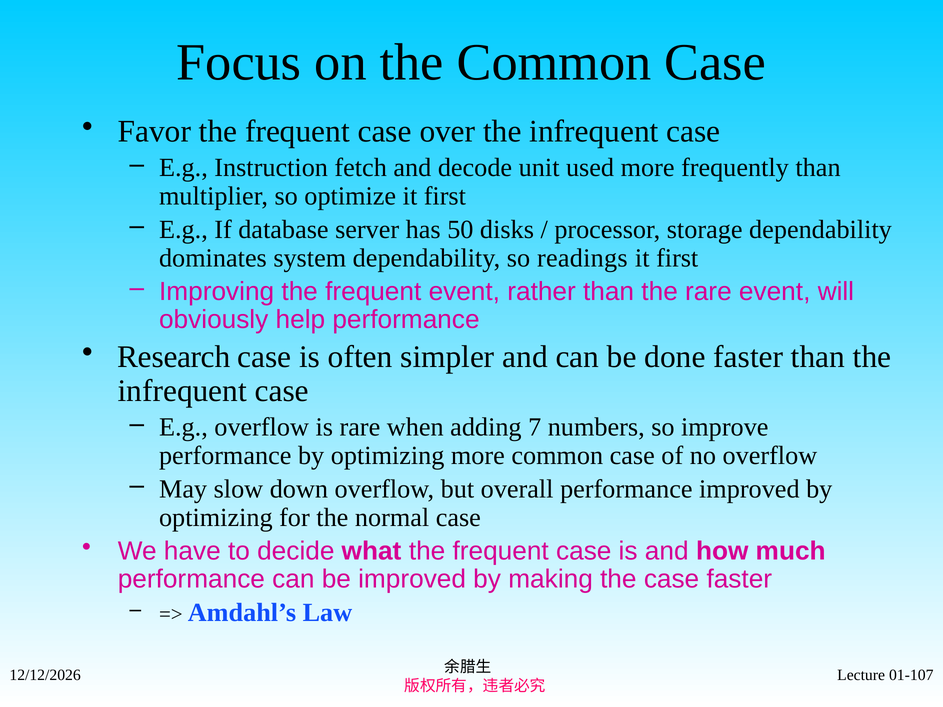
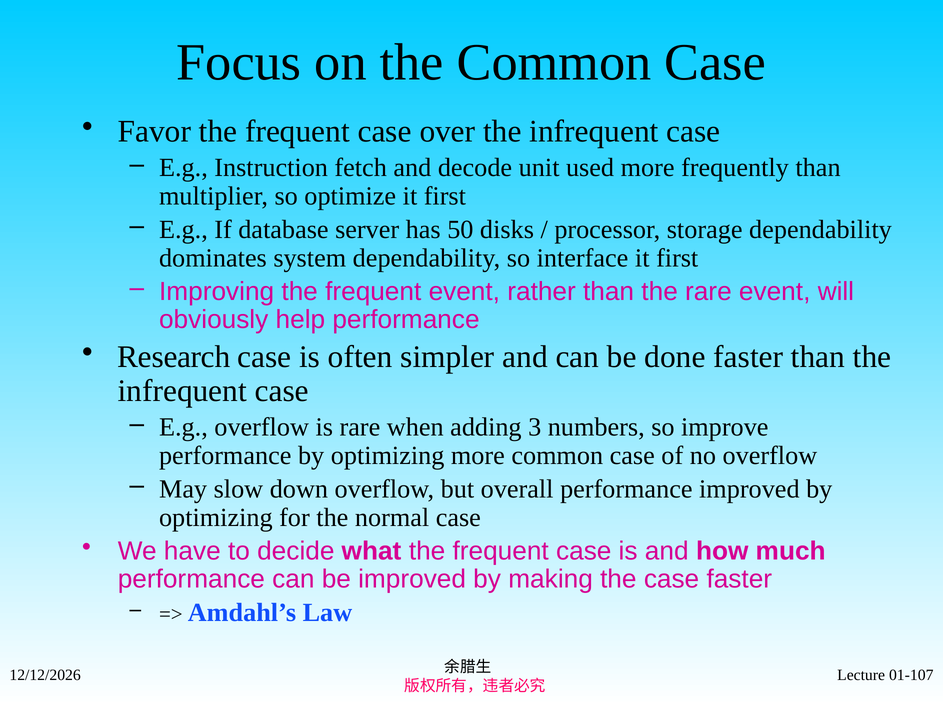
readings: readings -> interface
7: 7 -> 3
